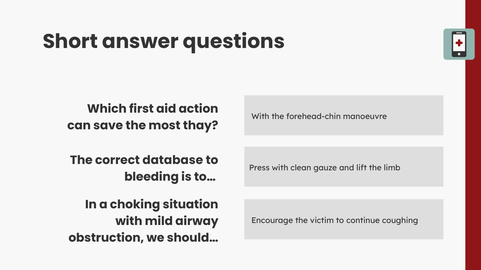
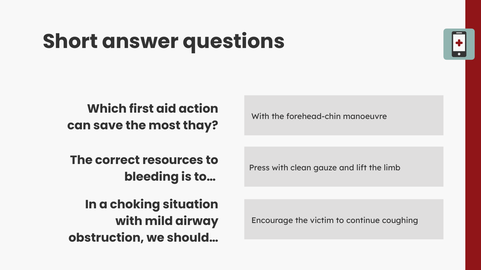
database: database -> resources
